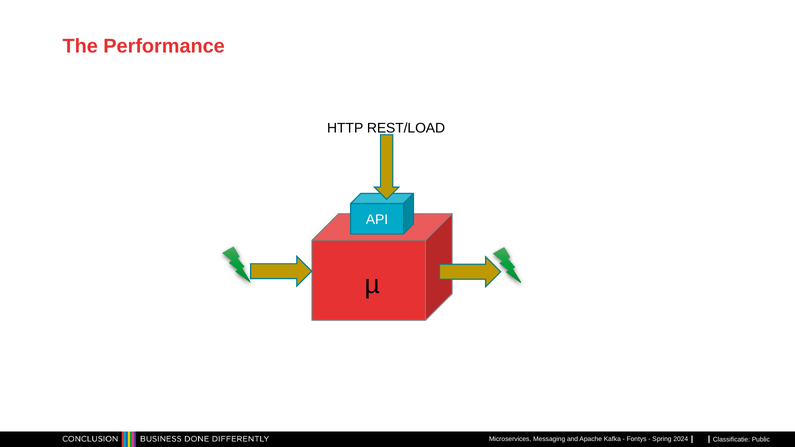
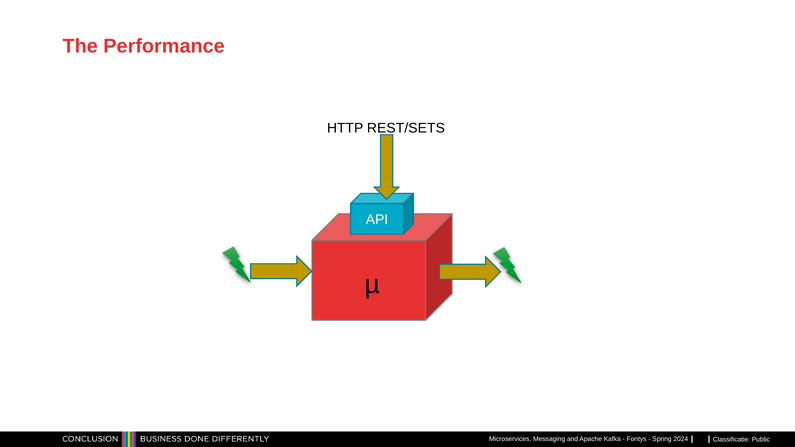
REST/LOAD: REST/LOAD -> REST/SETS
